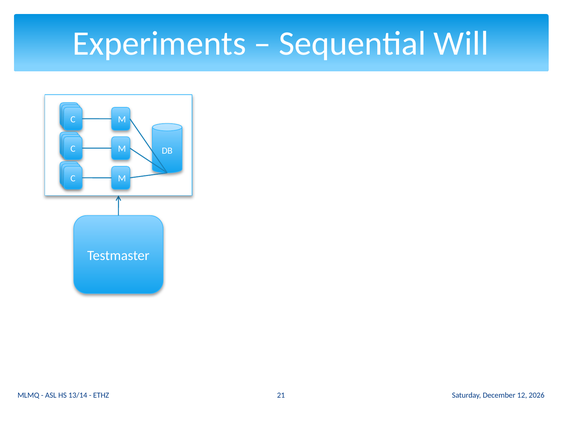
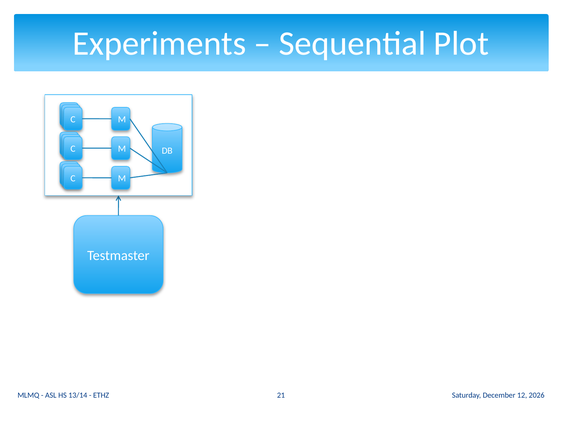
Will: Will -> Plot
